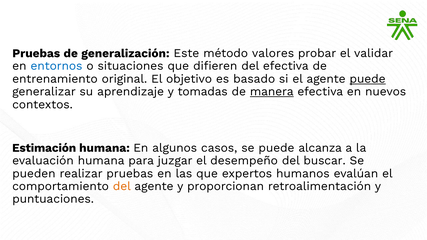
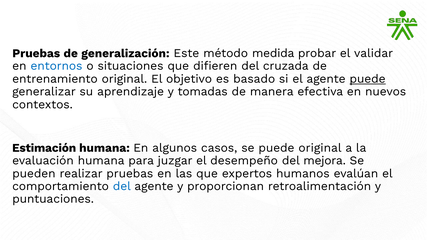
valores: valores -> medida
del efectiva: efectiva -> cruzada
manera underline: present -> none
puede alcanza: alcanza -> original
buscar: buscar -> mejora
del at (122, 186) colour: orange -> blue
